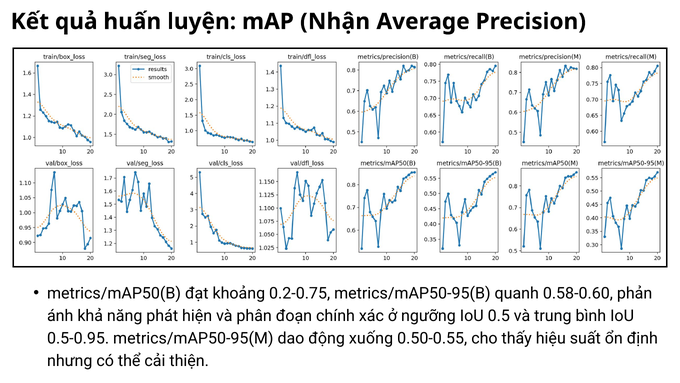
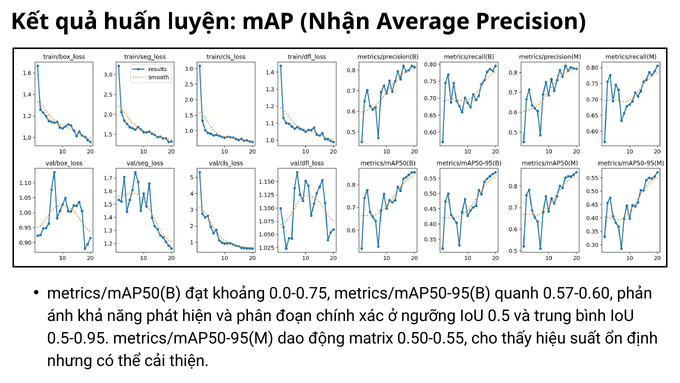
0.2-0.75: 0.2-0.75 -> 0.0-0.75
0.58-0.60: 0.58-0.60 -> 0.57-0.60
xuống: xuống -> matrix
